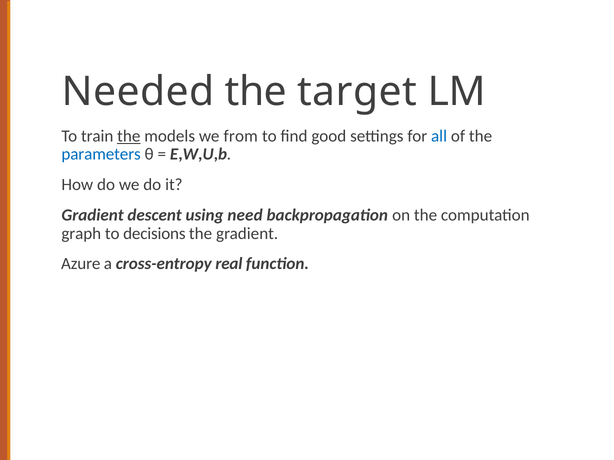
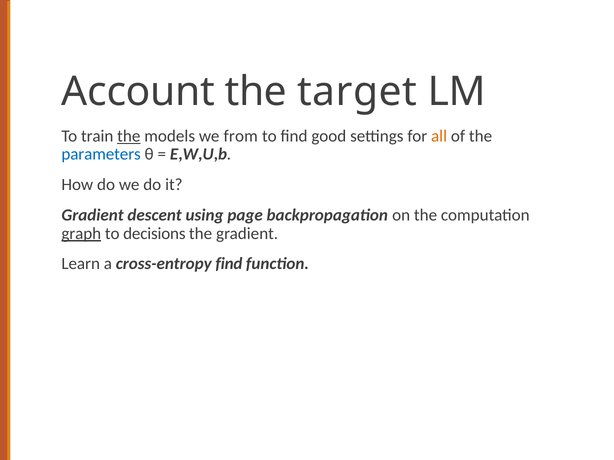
Needed: Needed -> Account
all colour: blue -> orange
need: need -> page
graph underline: none -> present
Azure: Azure -> Learn
cross-entropy real: real -> find
